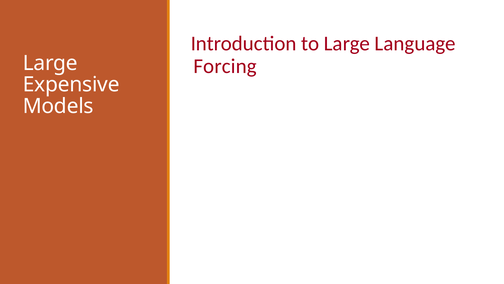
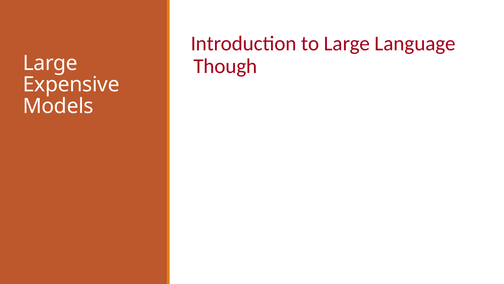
Forcing: Forcing -> Though
